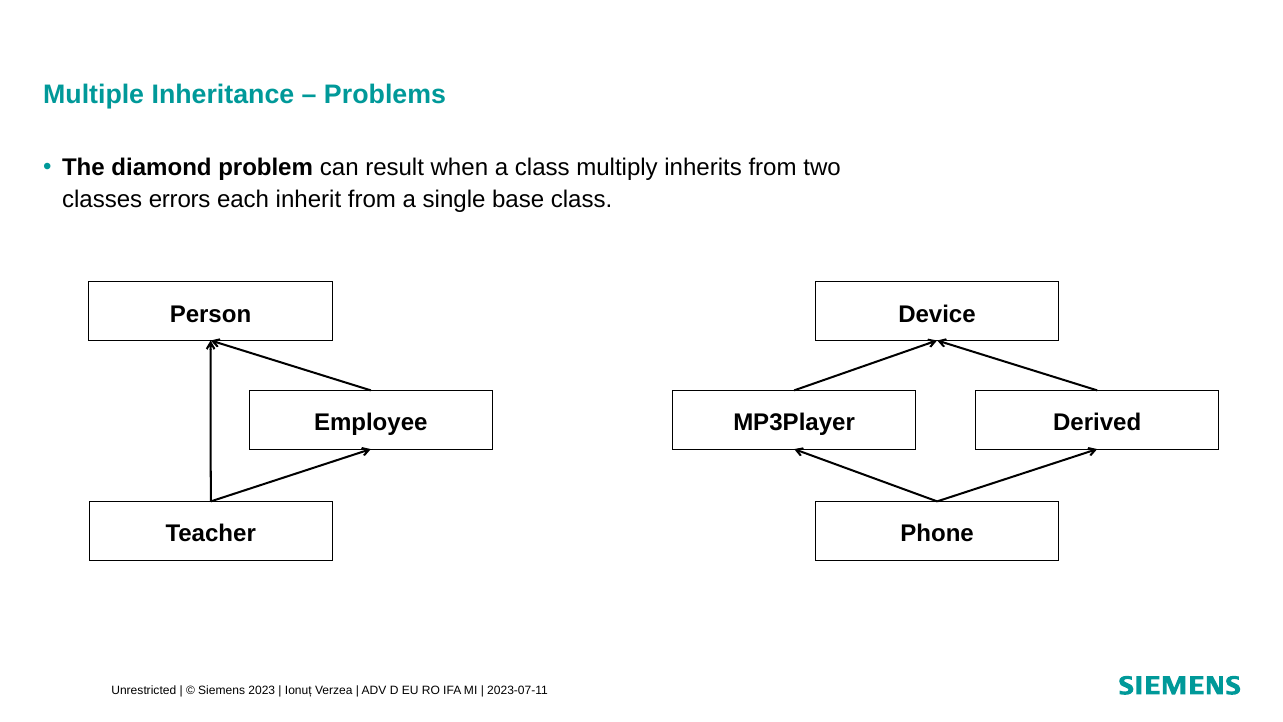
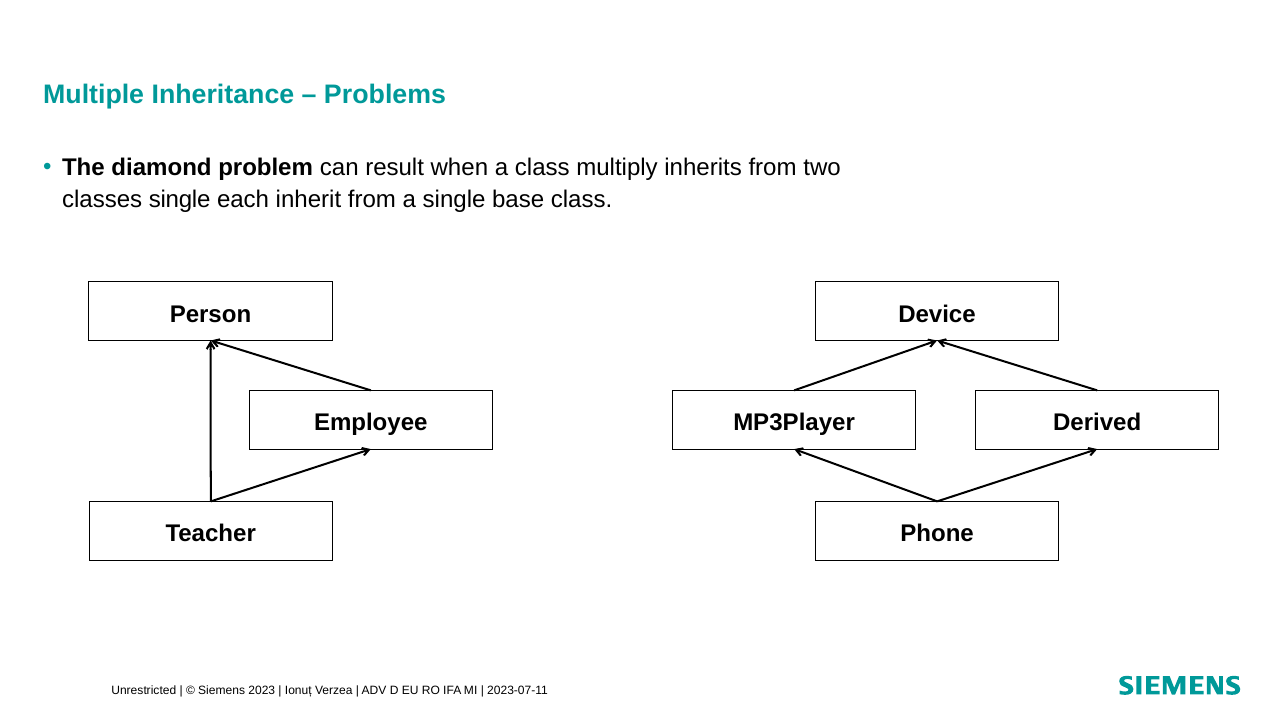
classes errors: errors -> single
